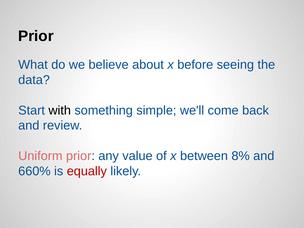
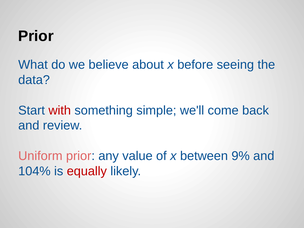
with colour: black -> red
8%: 8% -> 9%
660%: 660% -> 104%
